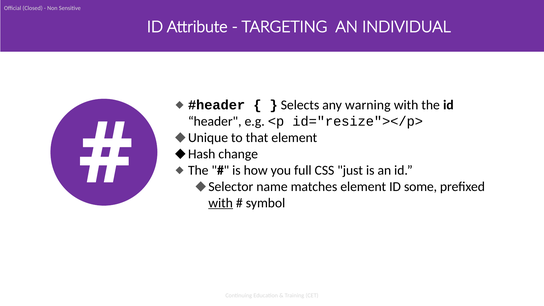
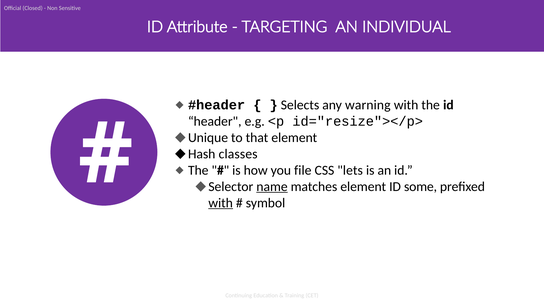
change: change -> classes
full: full -> file
just: just -> lets
name underline: none -> present
